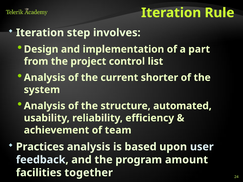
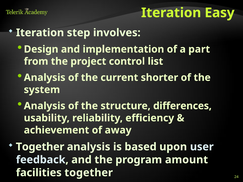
Rule: Rule -> Easy
automated: automated -> differences
team: team -> away
Practices at (40, 147): Practices -> Together
